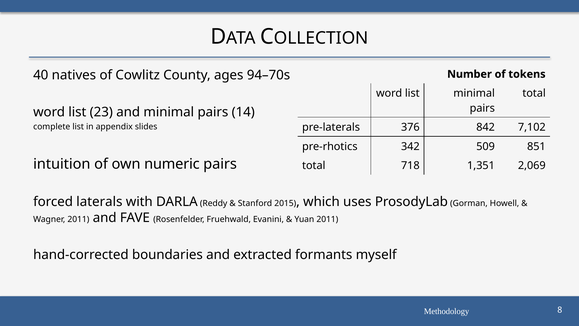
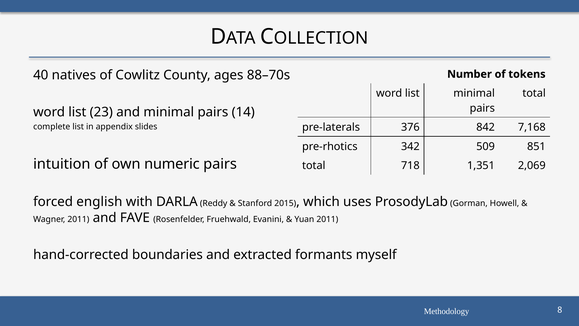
94–70s: 94–70s -> 88–70s
7,102: 7,102 -> 7,168
laterals: laterals -> english
